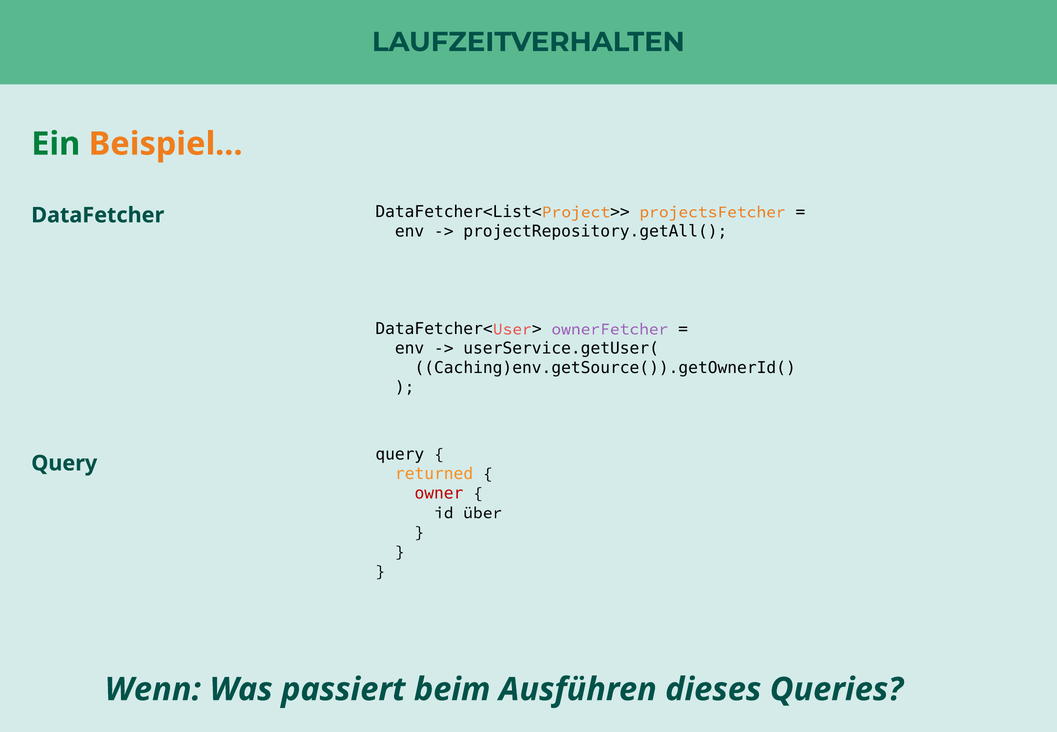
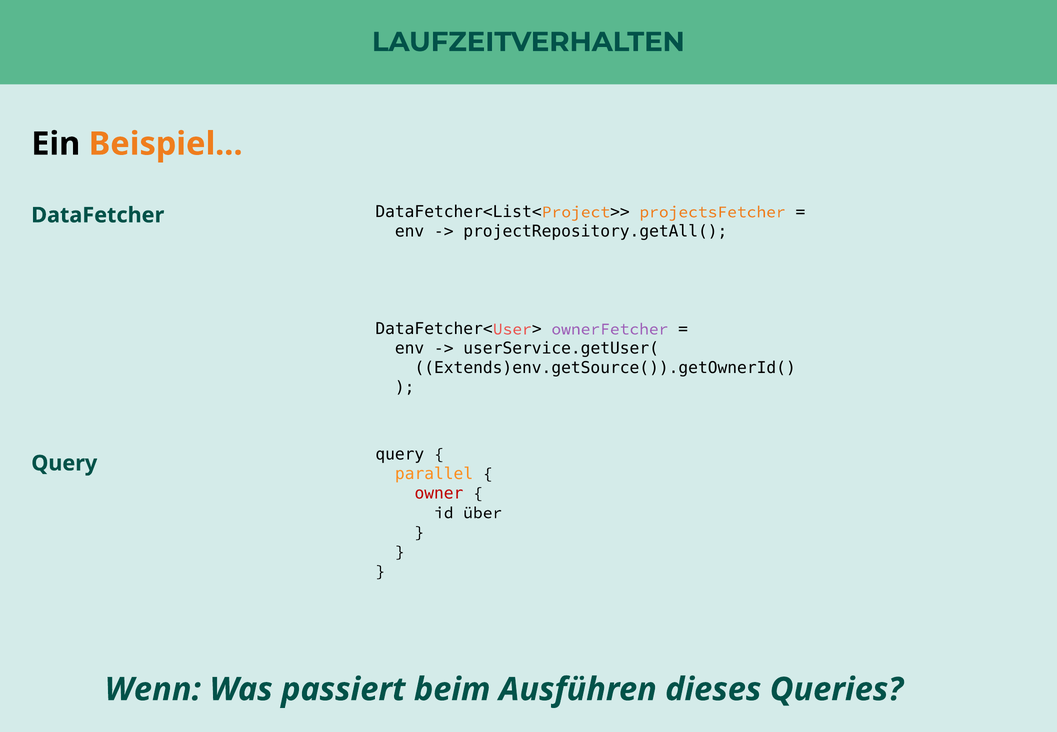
Ein colour: green -> black
Caching)env.getSource()).getOwnerId(: Caching)env.getSource()).getOwnerId( -> Extends)env.getSource()).getOwnerId(
returned: returned -> parallel
